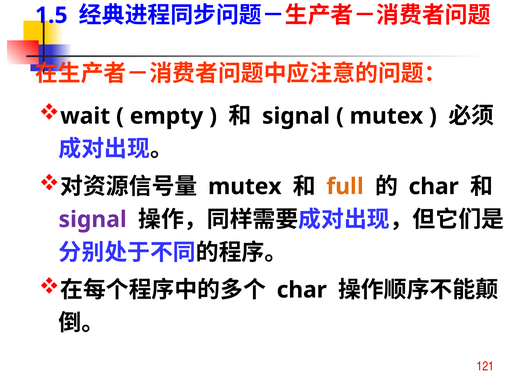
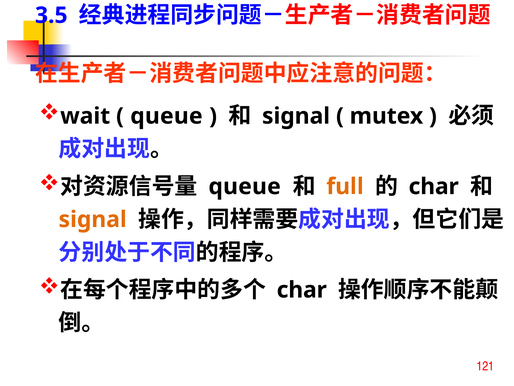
1.5: 1.5 -> 3.5
empty at (167, 116): empty -> queue
mutex at (245, 186): mutex -> queue
signal at (93, 219) colour: purple -> orange
